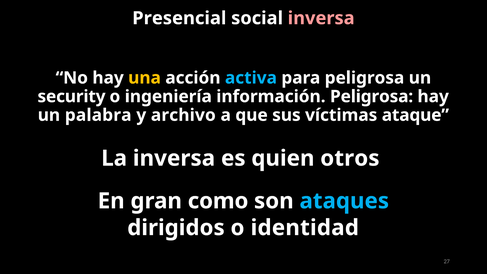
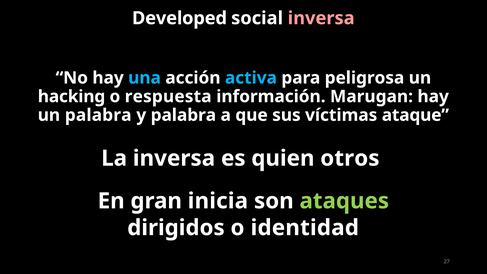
Presencial: Presencial -> Developed
una colour: yellow -> light blue
security: security -> hacking
ingeniería: ingeniería -> respuesta
información Peligrosa: Peligrosa -> Marugan
y archivo: archivo -> palabra
como: como -> inicia
ataques colour: light blue -> light green
